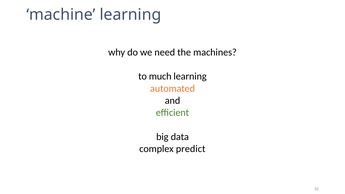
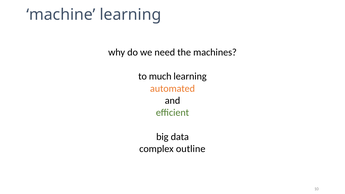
predict: predict -> outline
